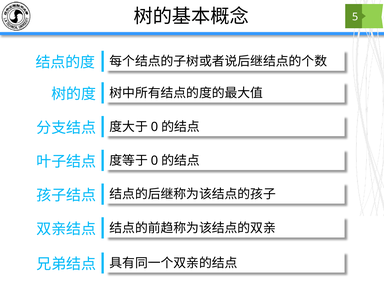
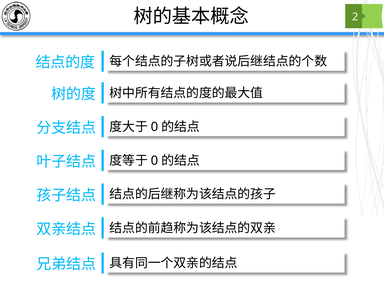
5: 5 -> 2
